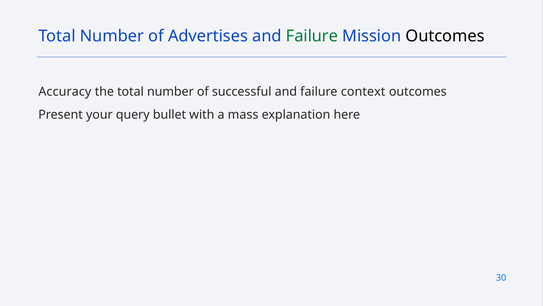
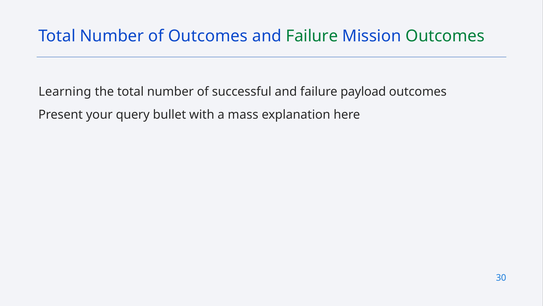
of Advertises: Advertises -> Outcomes
Outcomes at (445, 36) colour: black -> green
Accuracy: Accuracy -> Learning
context: context -> payload
